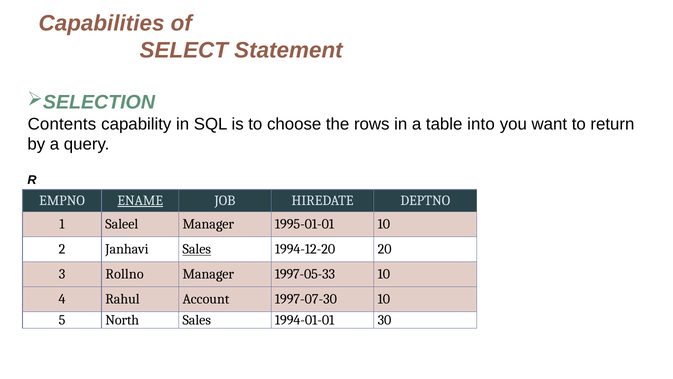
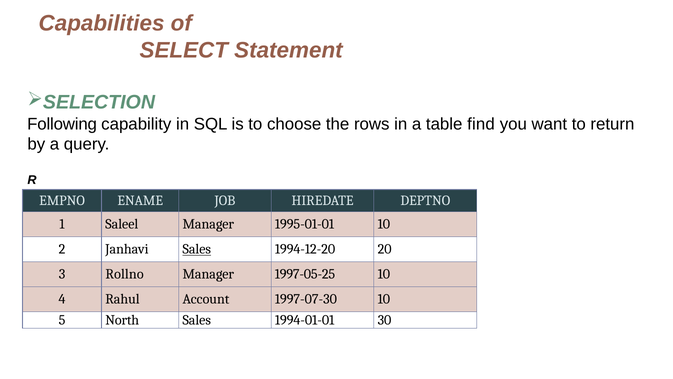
Contents: Contents -> Following
into: into -> find
ENAME underline: present -> none
1997-05-33: 1997-05-33 -> 1997-05-25
